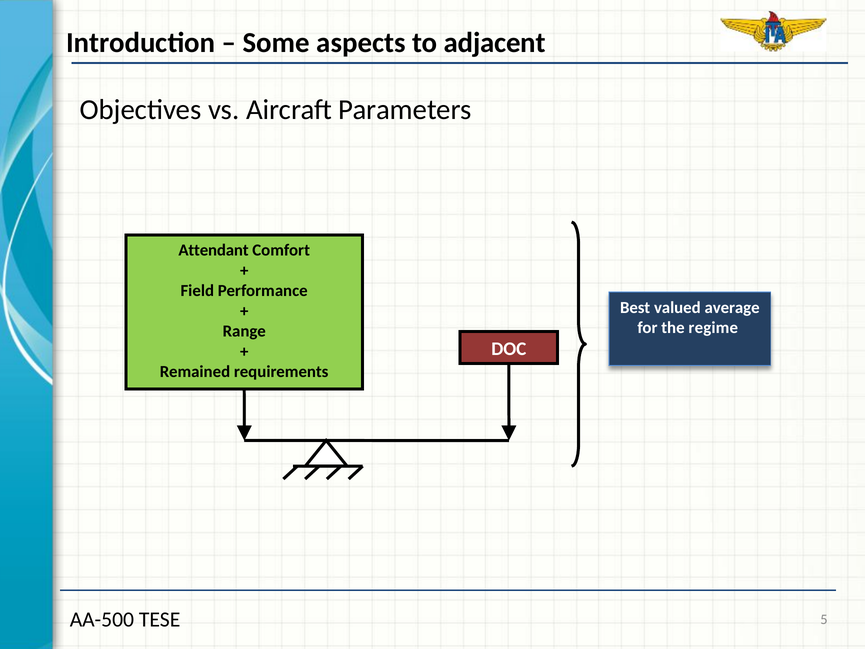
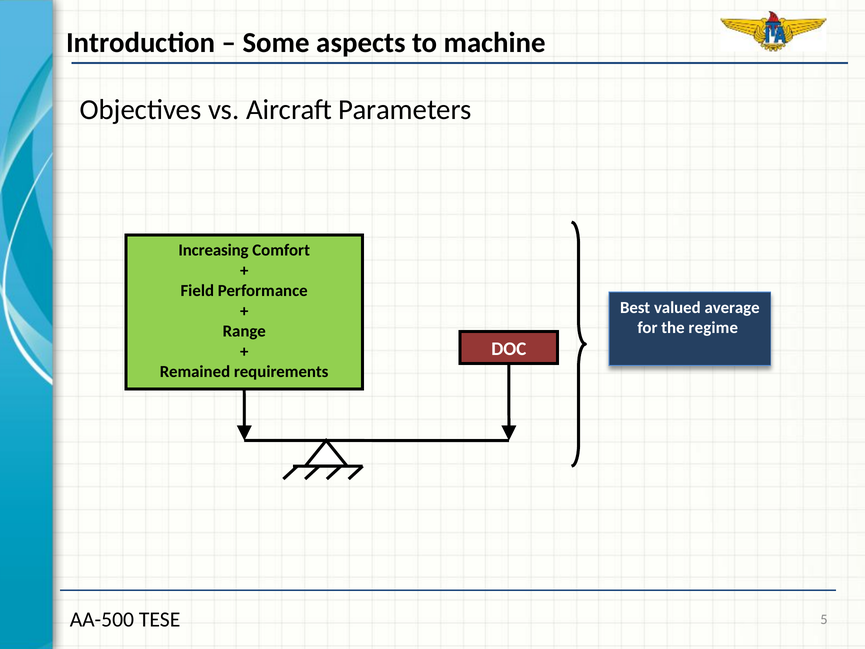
adjacent: adjacent -> machine
Attendant: Attendant -> Increasing
